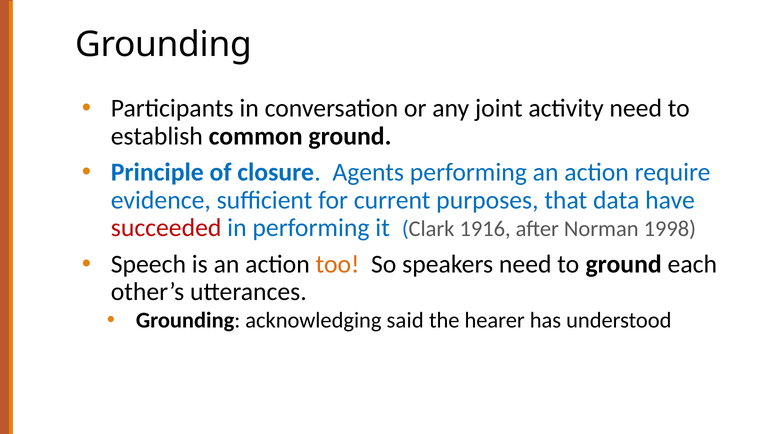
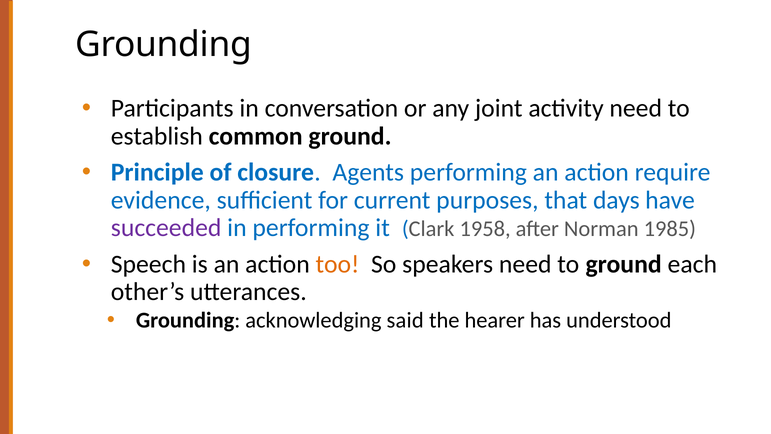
data: data -> days
succeeded colour: red -> purple
1916: 1916 -> 1958
1998: 1998 -> 1985
